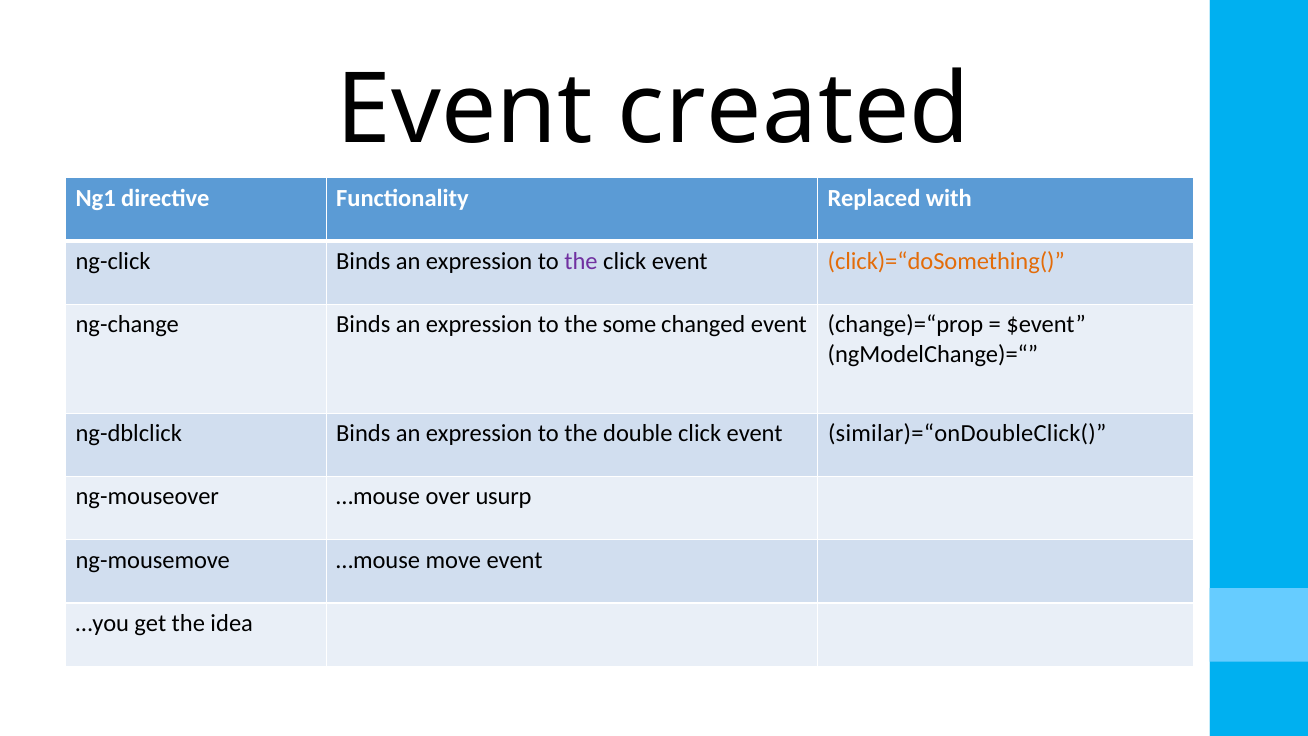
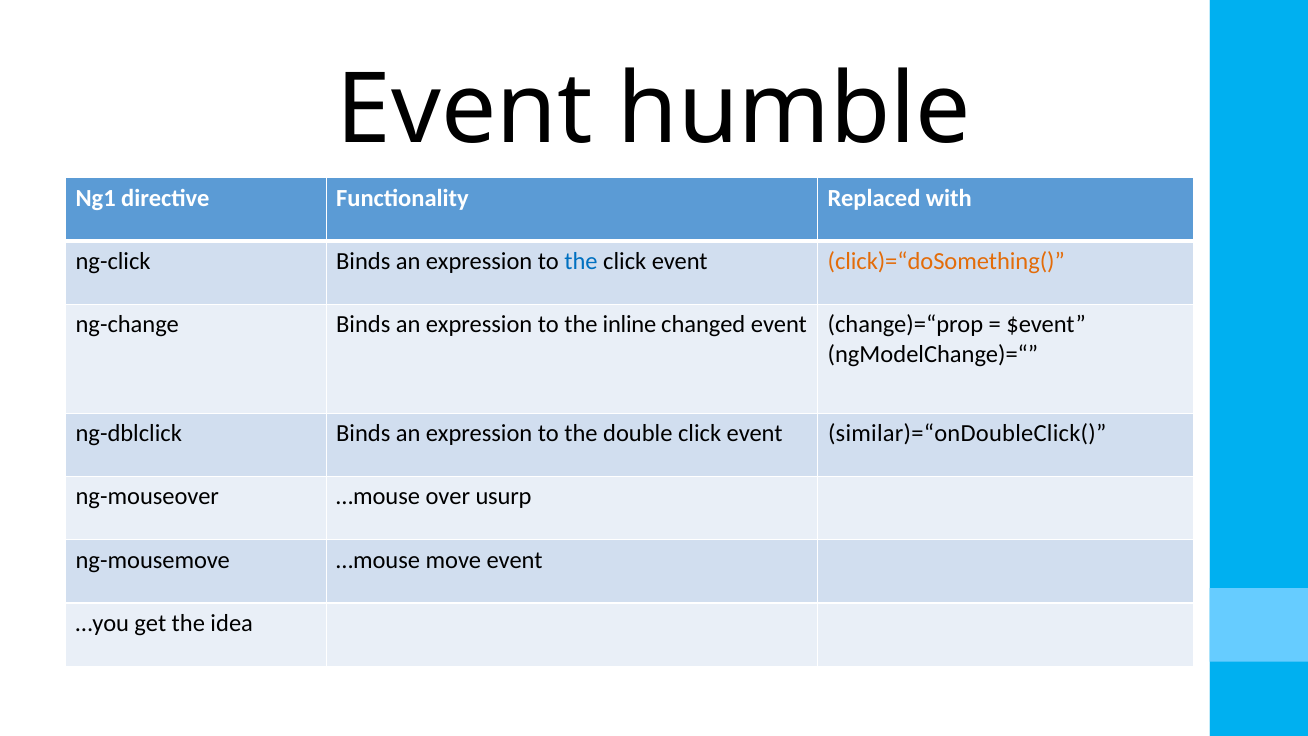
created: created -> humble
the at (581, 261) colour: purple -> blue
some: some -> inline
